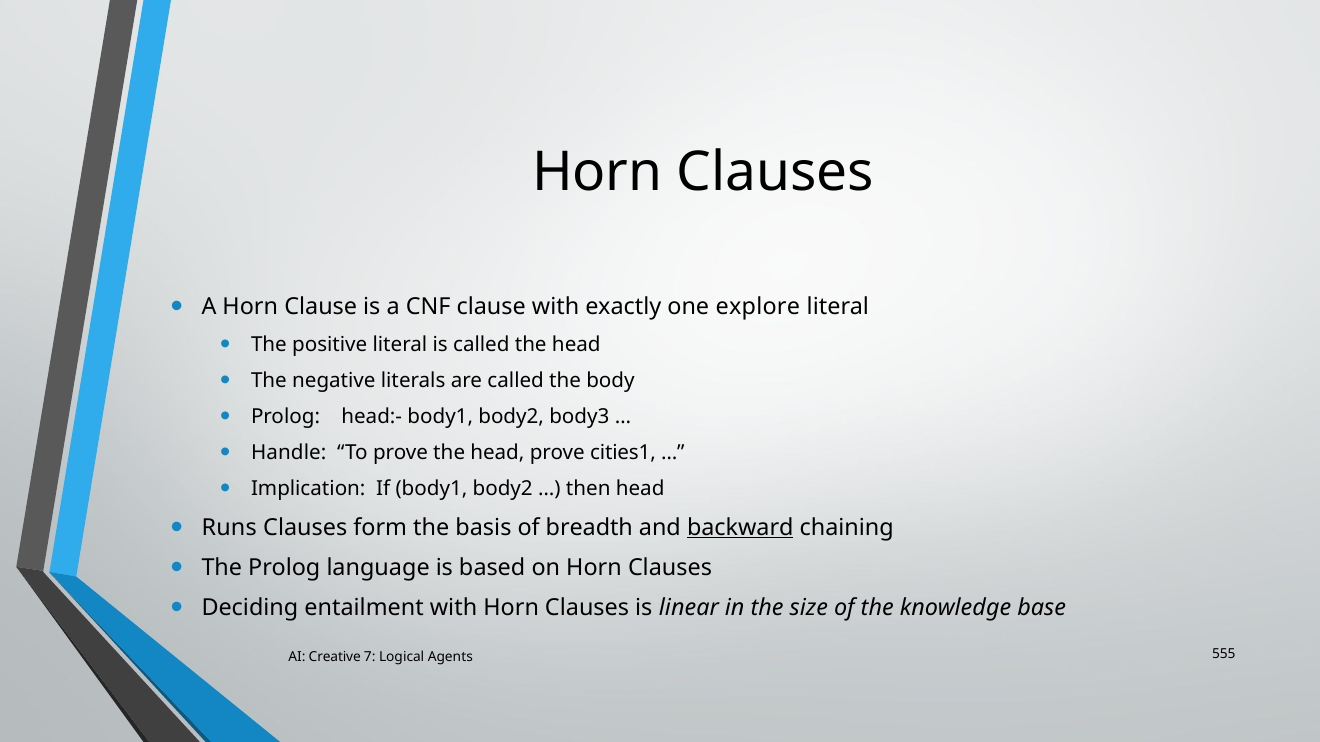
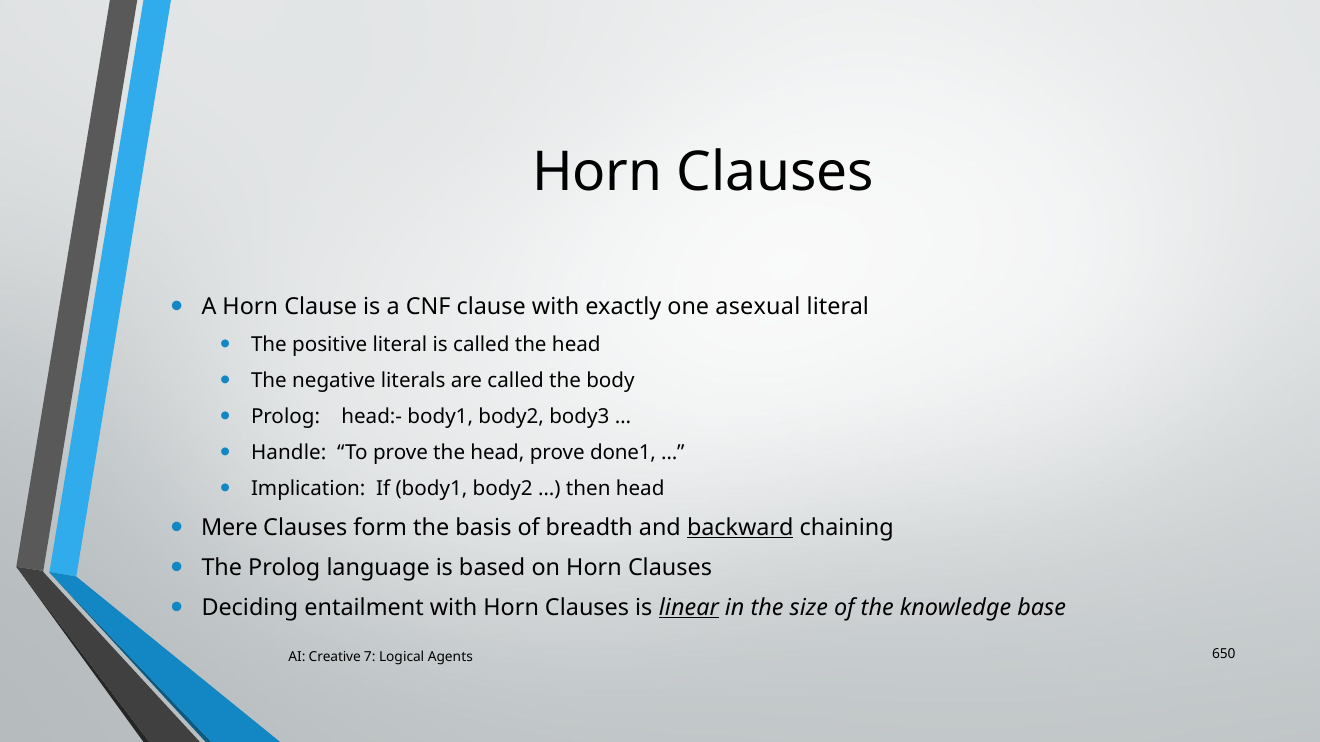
explore: explore -> asexual
cities1: cities1 -> done1
Runs: Runs -> Mere
linear underline: none -> present
555: 555 -> 650
